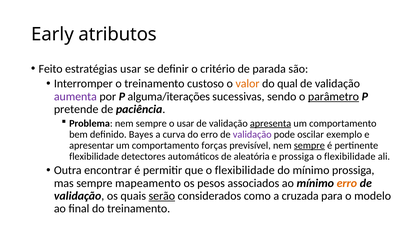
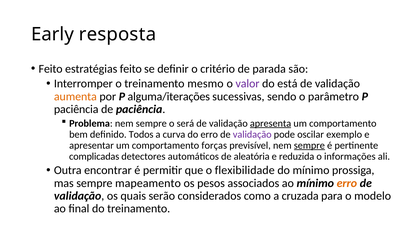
atributos: atributos -> resposta
estratégias usar: usar -> feito
custoso: custoso -> mesmo
valor colour: orange -> purple
qual: qual -> está
aumenta colour: purple -> orange
parâmetro underline: present -> none
pretende at (76, 109): pretende -> paciência
o usar: usar -> será
Bayes: Bayes -> Todos
flexibilidade at (94, 156): flexibilidade -> complicadas
e prossiga: prossiga -> reduzida
flexibilidade at (350, 156): flexibilidade -> informações
serão underline: present -> none
